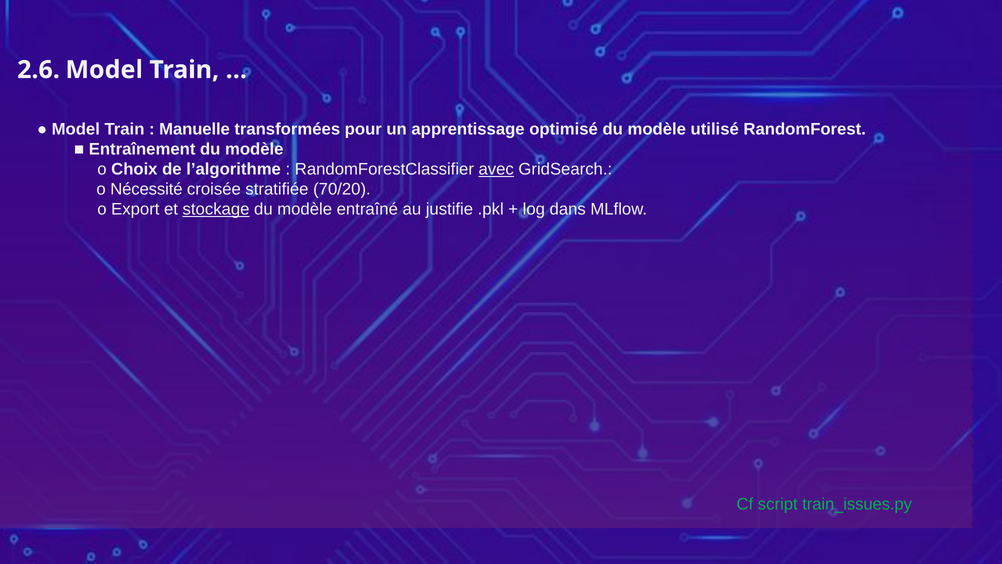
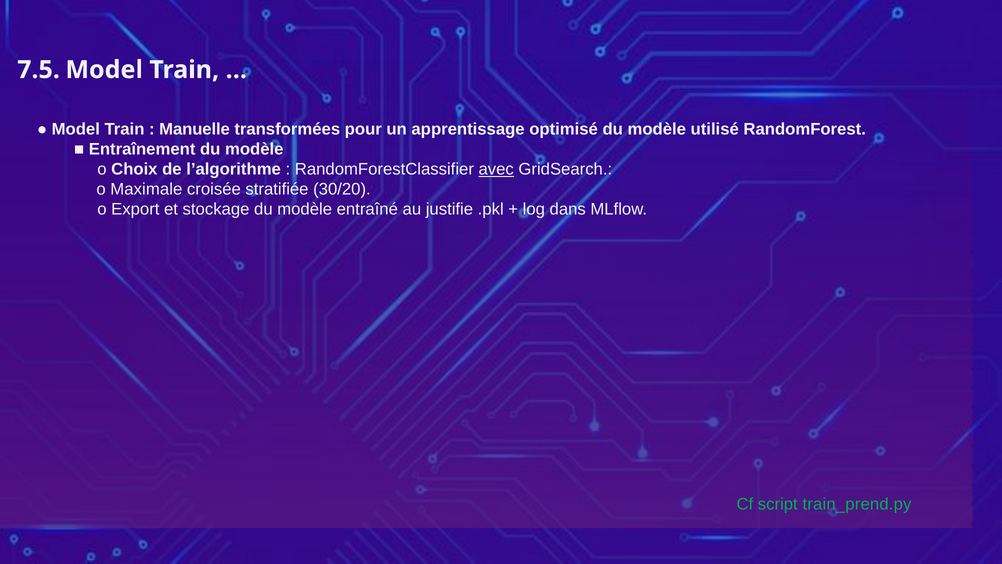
2.6: 2.6 -> 7.5
Nécessité: Nécessité -> Maximale
70/20: 70/20 -> 30/20
stockage underline: present -> none
train_issues.py: train_issues.py -> train_prend.py
